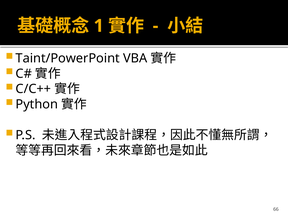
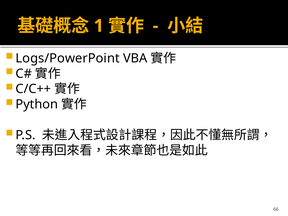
Taint/PowerPoint: Taint/PowerPoint -> Logs/PowerPoint
